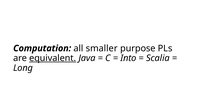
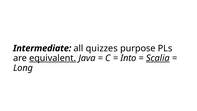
Computation: Computation -> Intermediate
smaller: smaller -> quizzes
Scalia underline: none -> present
